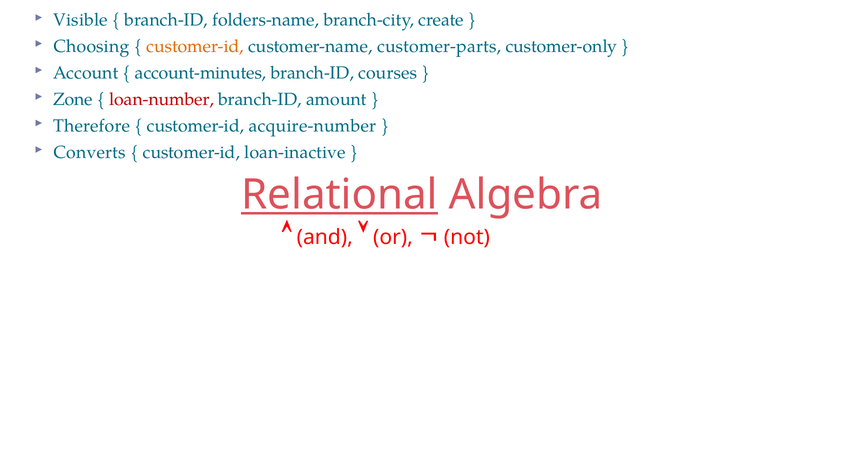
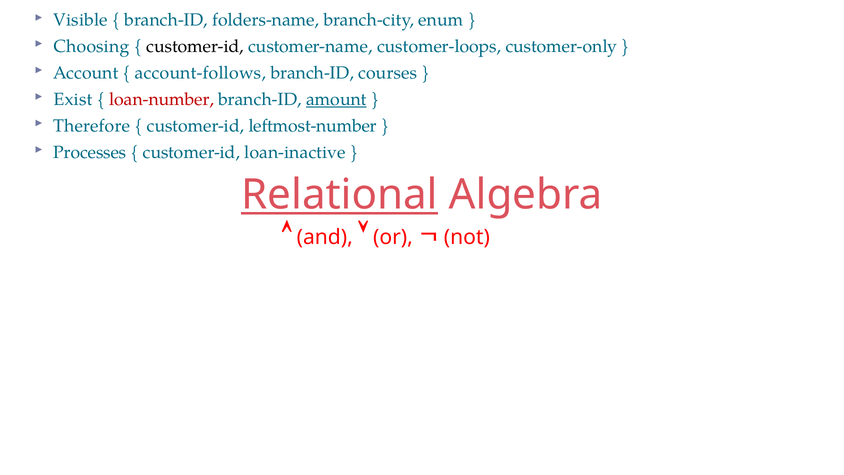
create: create -> enum
customer-id at (195, 47) colour: orange -> black
customer-parts: customer-parts -> customer-loops
account-minutes: account-minutes -> account-follows
Zone: Zone -> Exist
amount underline: none -> present
acquire-number: acquire-number -> leftmost-number
Converts: Converts -> Processes
